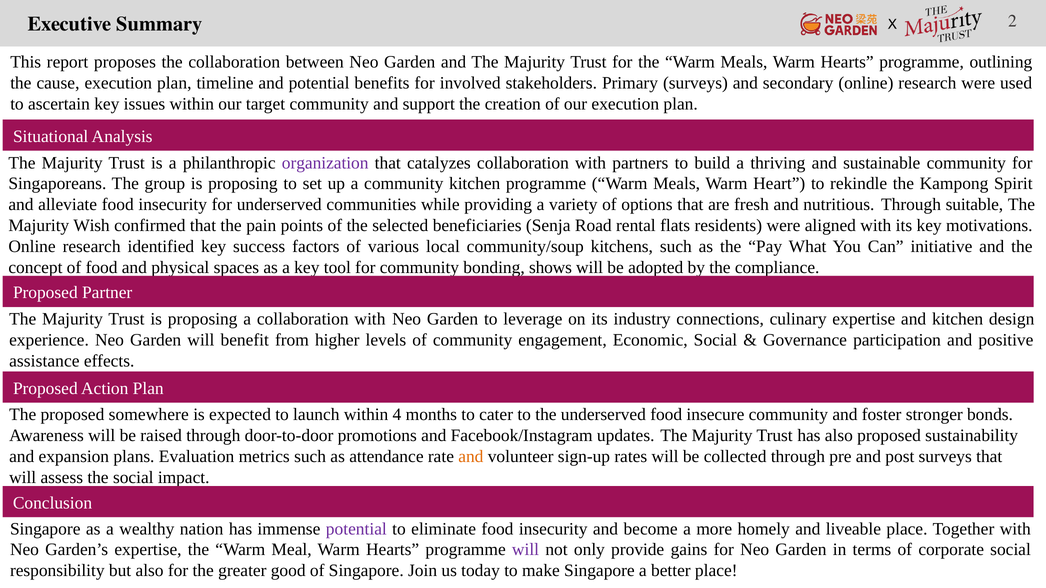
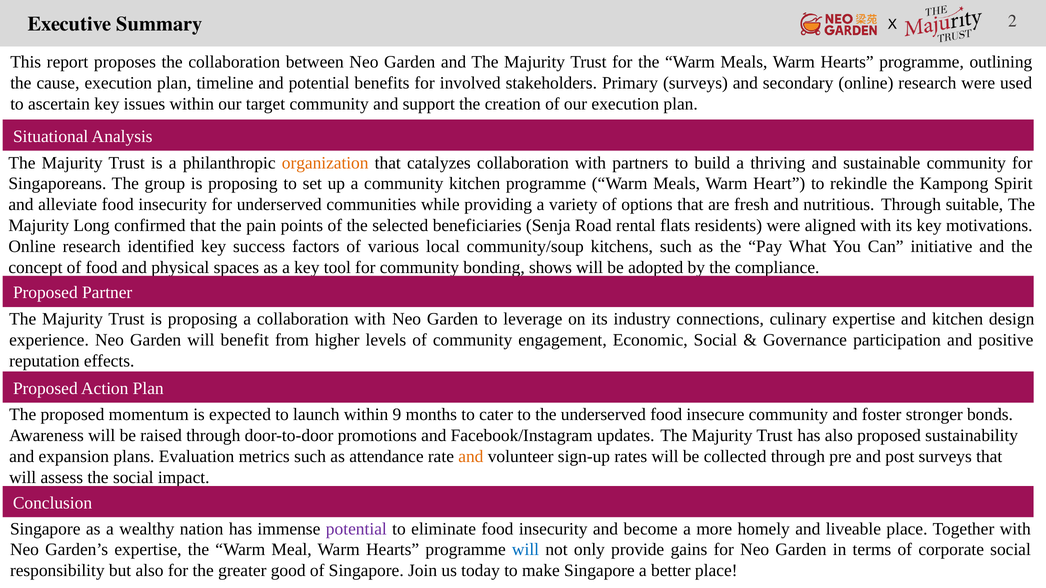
organization colour: purple -> orange
Wish: Wish -> Long
assistance: assistance -> reputation
somewhere: somewhere -> momentum
4: 4 -> 9
will at (526, 550) colour: purple -> blue
